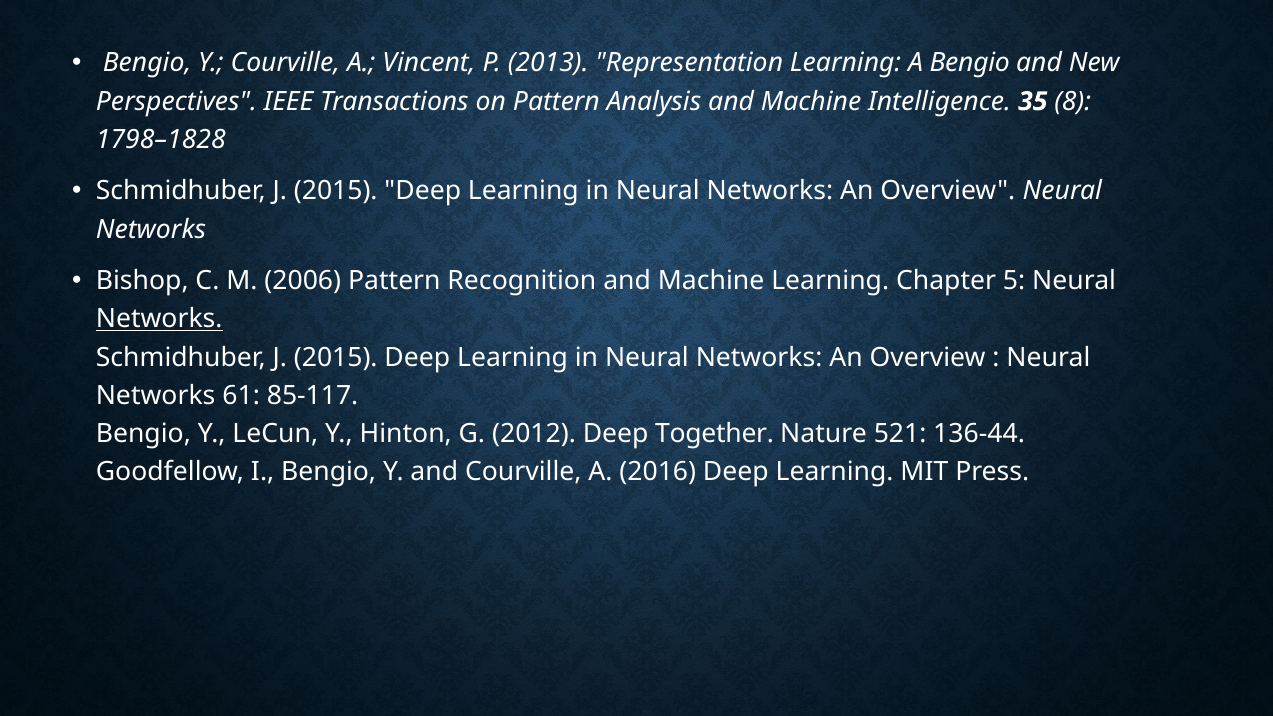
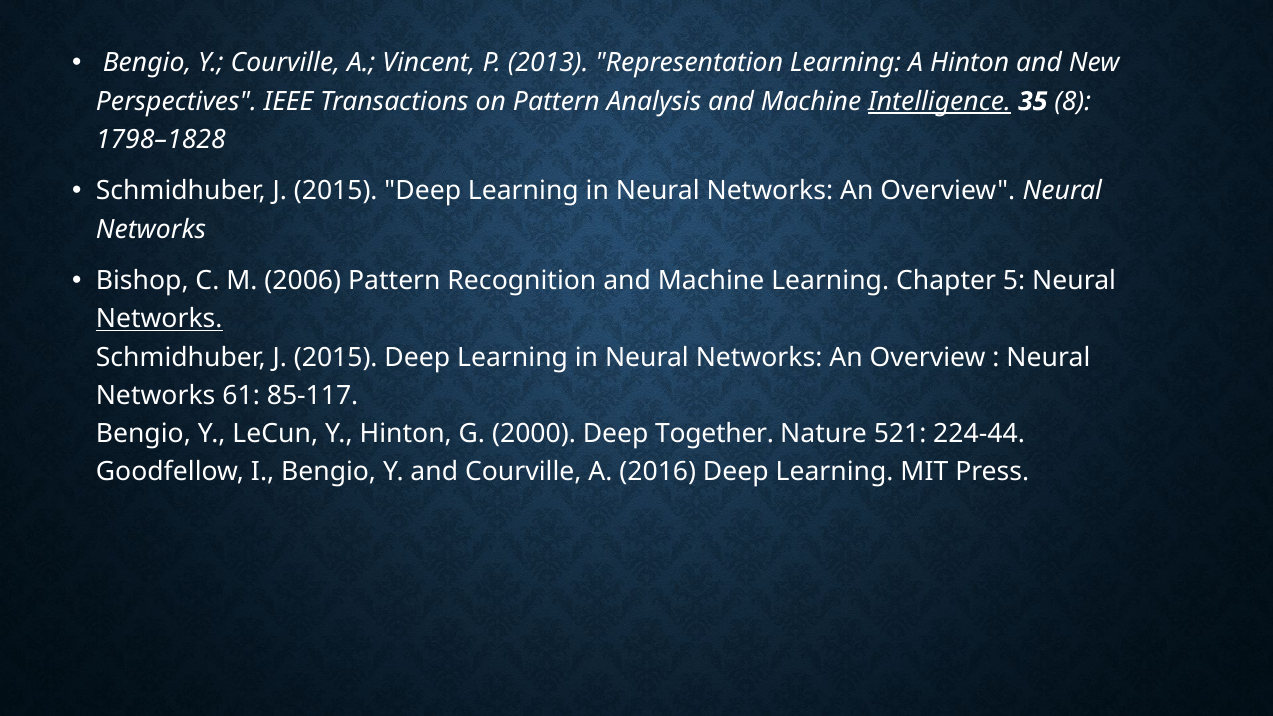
A Bengio: Bengio -> Hinton
Intelligence underline: none -> present
2012: 2012 -> 2000
136-44: 136-44 -> 224-44
